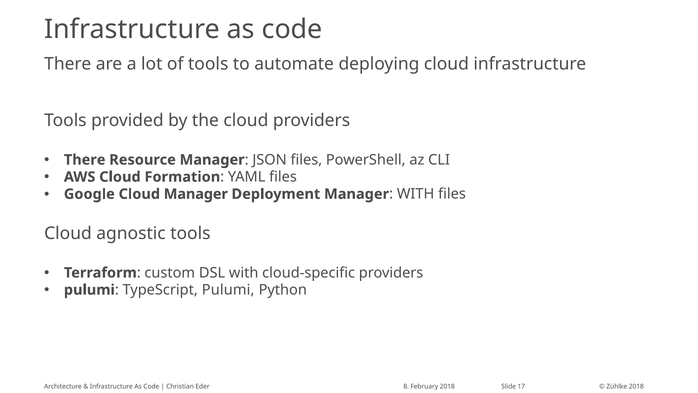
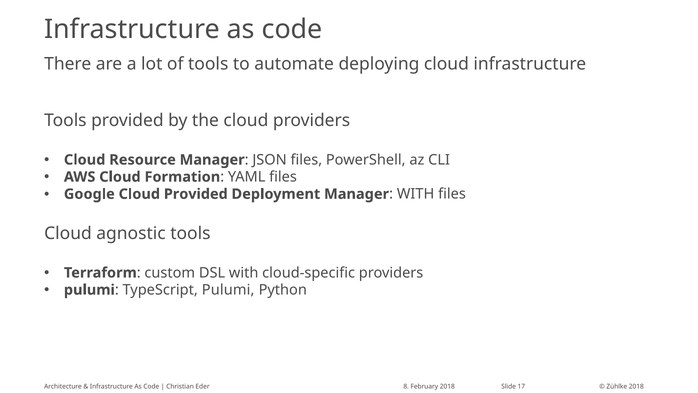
There at (85, 160): There -> Cloud
Cloud Manager: Manager -> Provided
